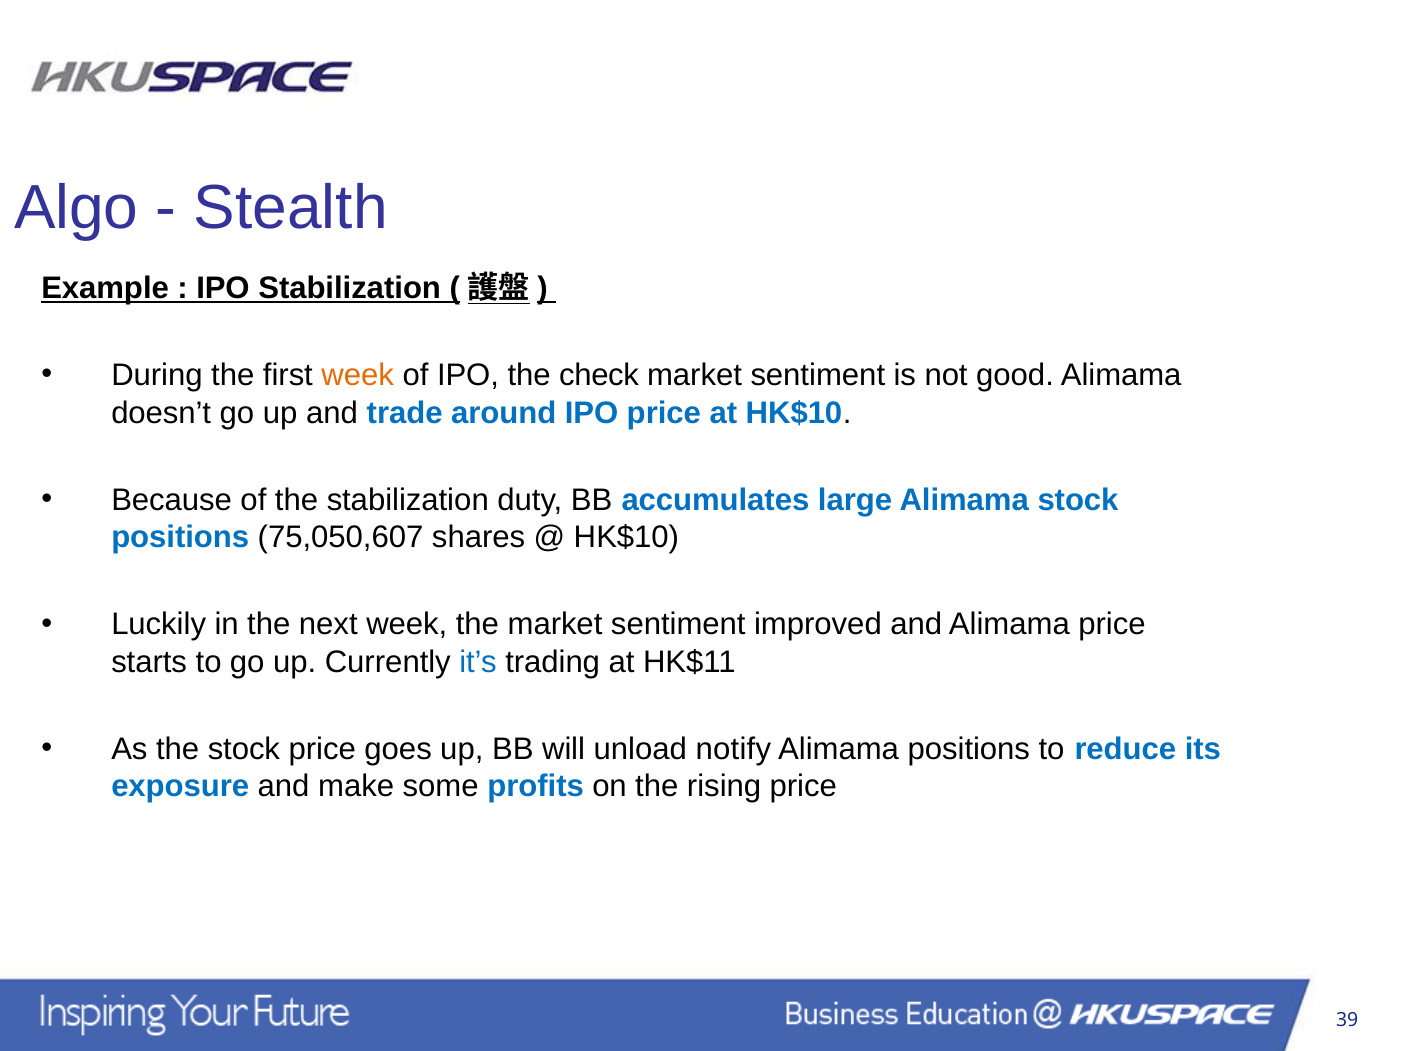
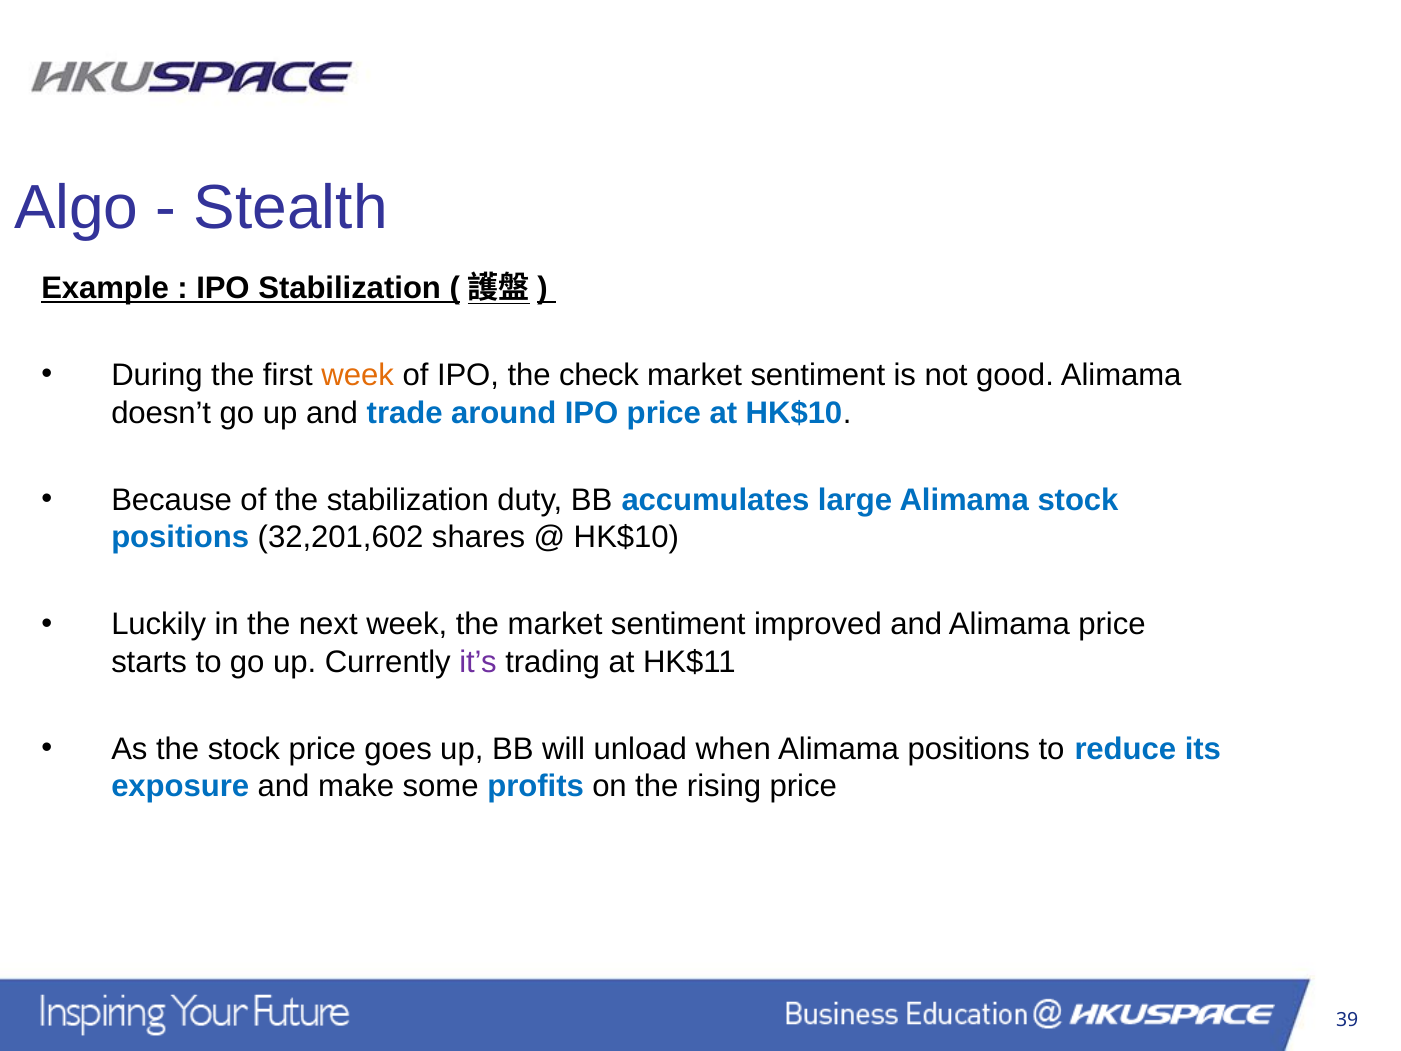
75,050,607: 75,050,607 -> 32,201,602
it’s colour: blue -> purple
notify: notify -> when
